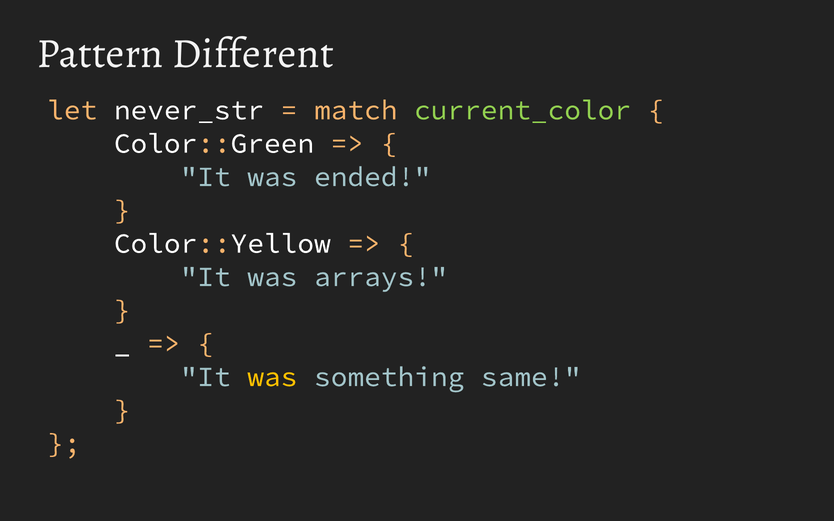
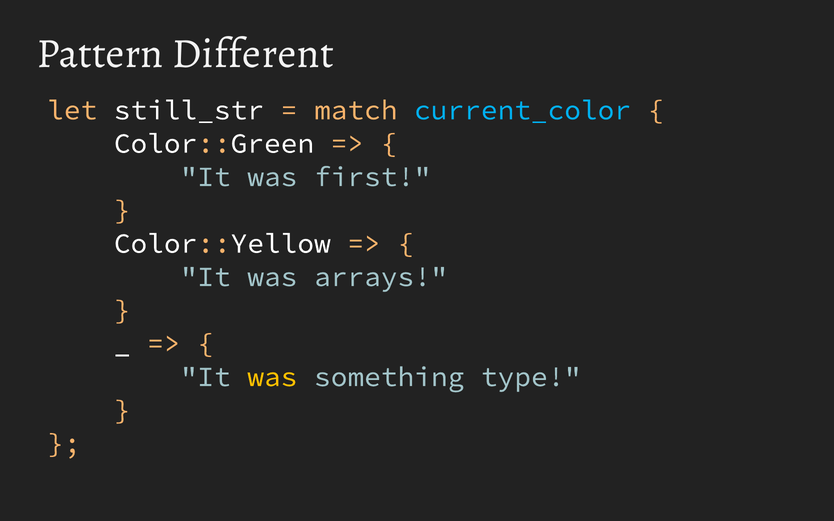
never_str: never_str -> still_str
current_color colour: light green -> light blue
ended: ended -> first
same: same -> type
